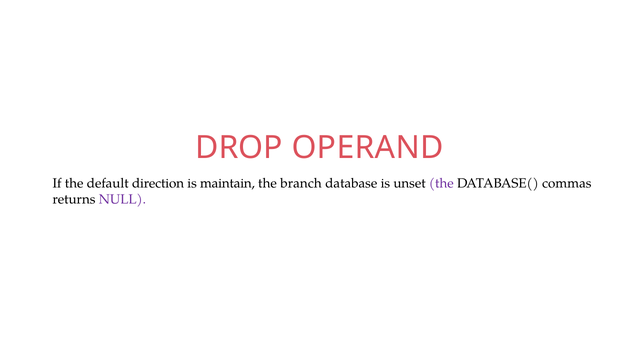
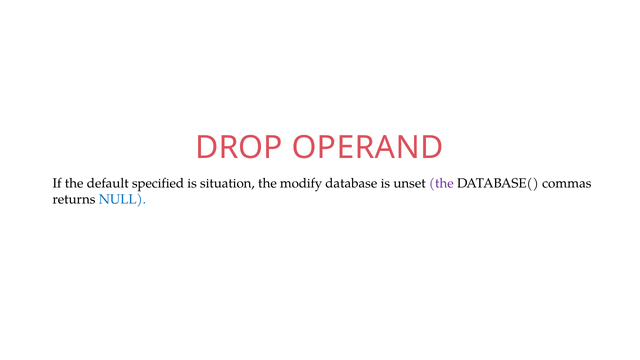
direction: direction -> specified
maintain: maintain -> situation
branch: branch -> modify
NULL colour: purple -> blue
